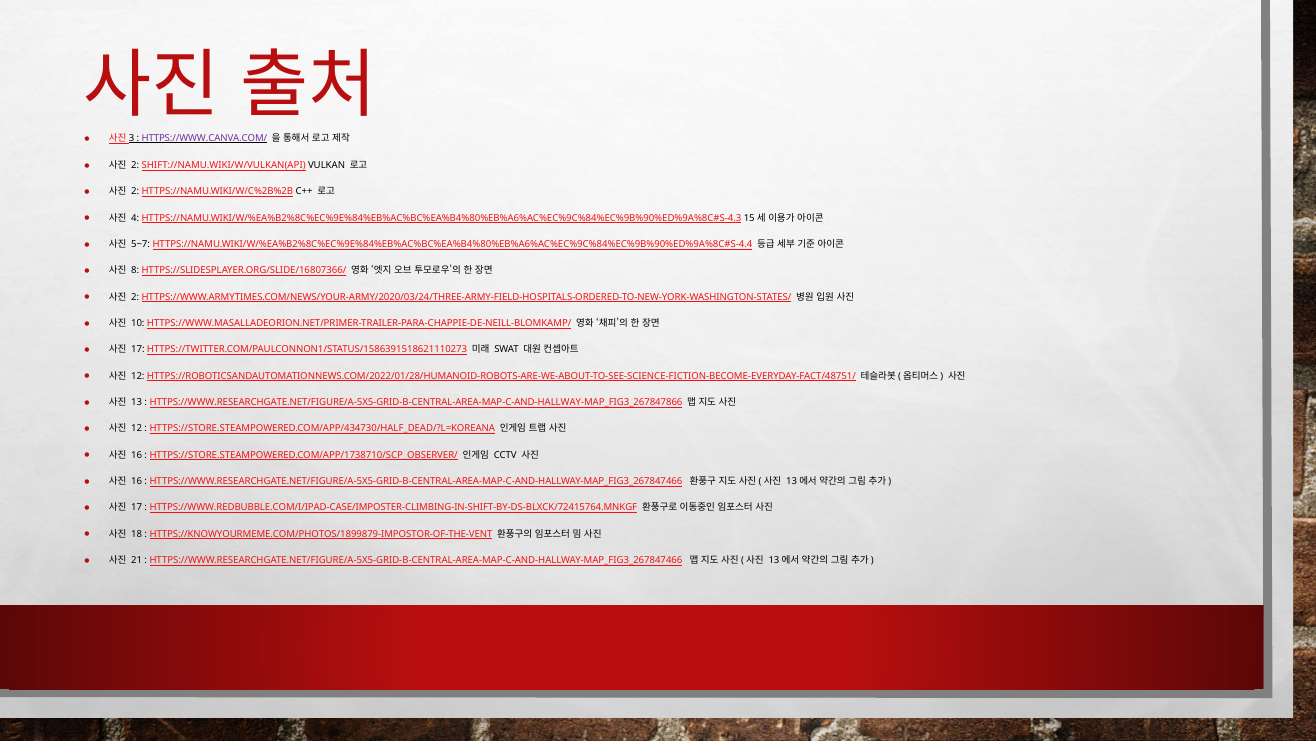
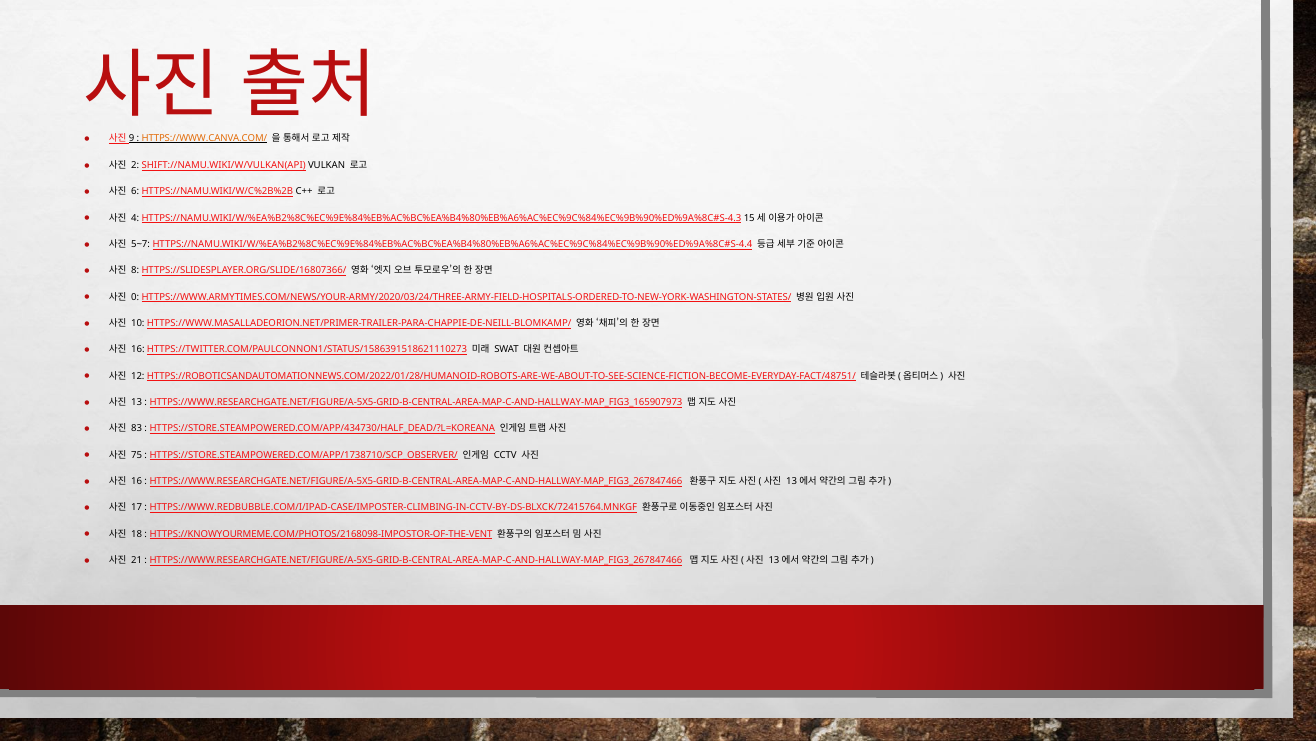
3: 3 -> 9
HTTPS://WWW.CANVA.COM/ colour: purple -> orange
2 at (135, 191): 2 -> 6
2 at (135, 297): 2 -> 0
17 at (138, 349): 17 -> 16
HTTPS://WWW.RESEARCHGATE.NET/FIGURE/A-5X5-GRID-B-CENTRAL-AREA-MAP-C-AND-HALLWAY-MAP_FIG3_267847866: HTTPS://WWW.RESEARCHGATE.NET/FIGURE/A-5X5-GRID-B-CENTRAL-AREA-MAP-C-AND-HALLWAY-MAP_FIG3_267847866 -> HTTPS://WWW.RESEARCHGATE.NET/FIGURE/A-5X5-GRID-B-CENTRAL-AREA-MAP-C-AND-HALLWAY-MAP_FIG3_165907973
12 at (137, 428): 12 -> 83
16 at (137, 455): 16 -> 75
HTTPS://WWW.REDBUBBLE.COM/I/IPAD-CASE/IMPOSTER-CLIMBING-IN-SHIFT-BY-DS-BLXCK/72415764.MNKGF: HTTPS://WWW.REDBUBBLE.COM/I/IPAD-CASE/IMPOSTER-CLIMBING-IN-SHIFT-BY-DS-BLXCK/72415764.MNKGF -> HTTPS://WWW.REDBUBBLE.COM/I/IPAD-CASE/IMPOSTER-CLIMBING-IN-CCTV-BY-DS-BLXCK/72415764.MNKGF
HTTPS://KNOWYOURMEME.COM/PHOTOS/1899879-IMPOSTOR-OF-THE-VENT: HTTPS://KNOWYOURMEME.COM/PHOTOS/1899879-IMPOSTOR-OF-THE-VENT -> HTTPS://KNOWYOURMEME.COM/PHOTOS/2168098-IMPOSTOR-OF-THE-VENT
